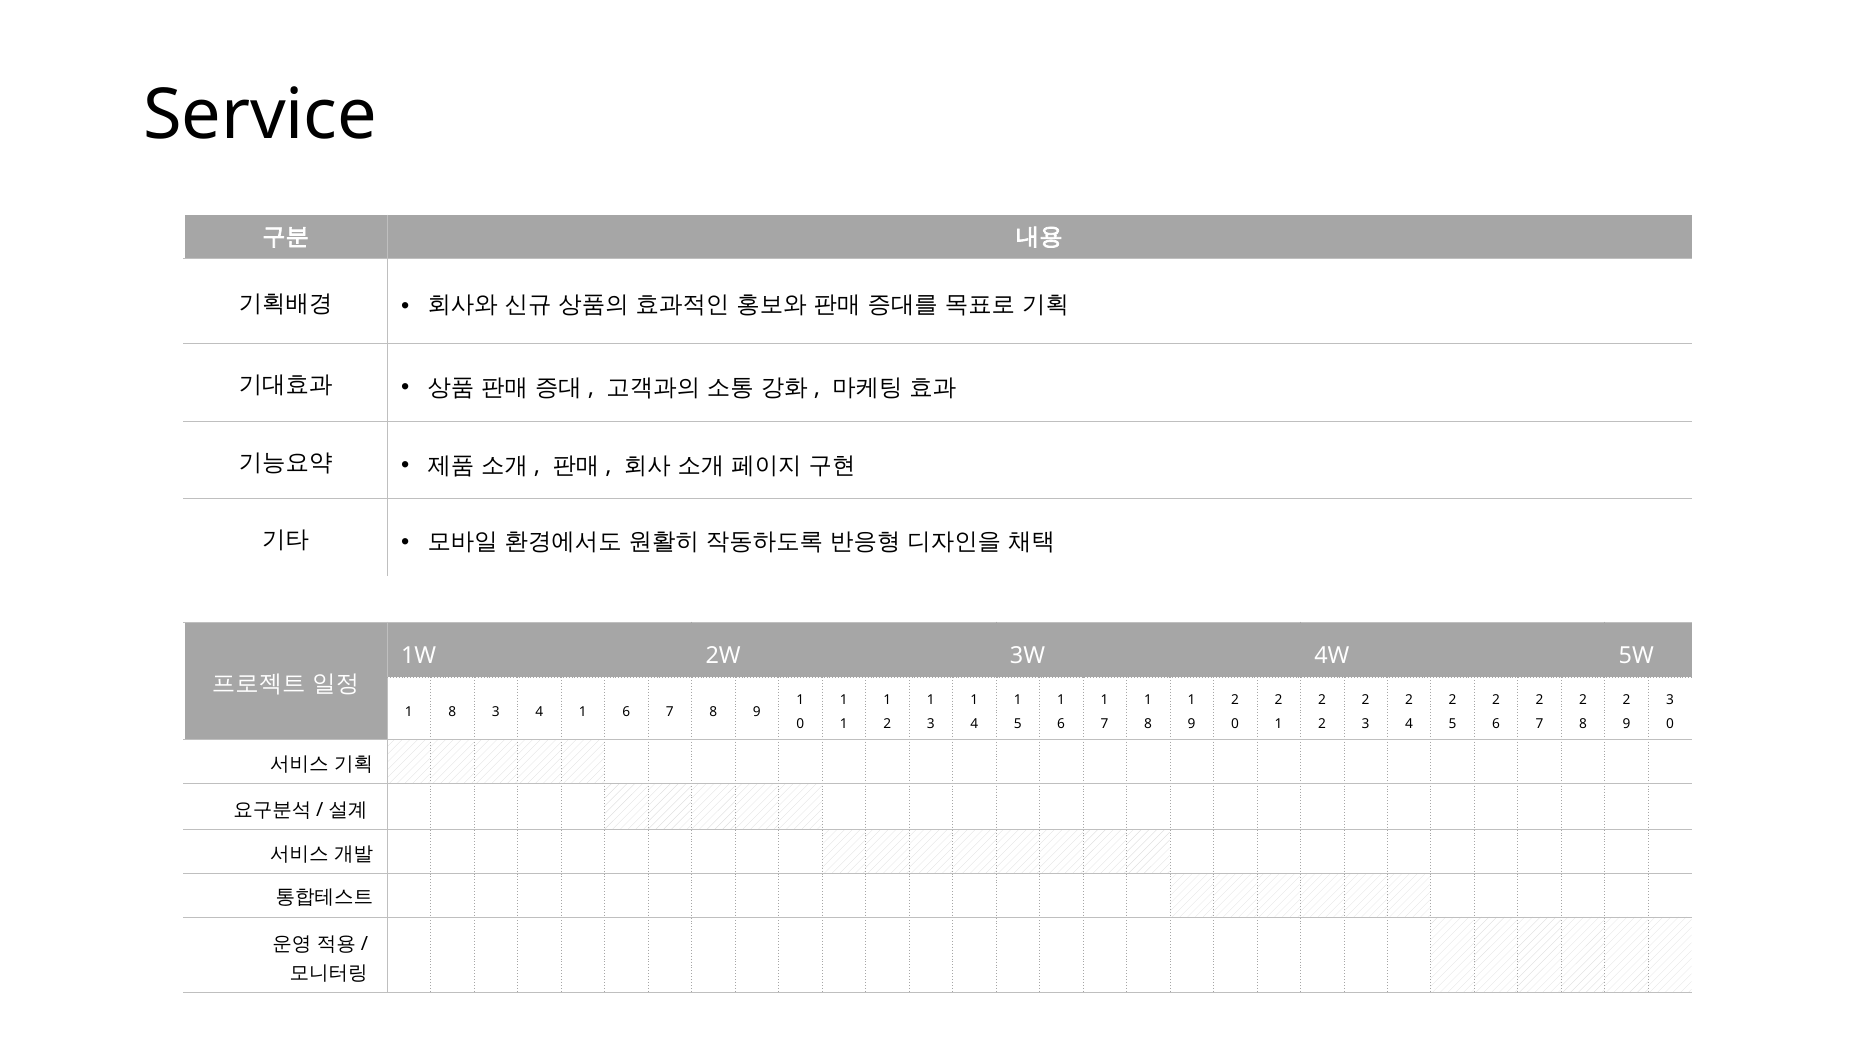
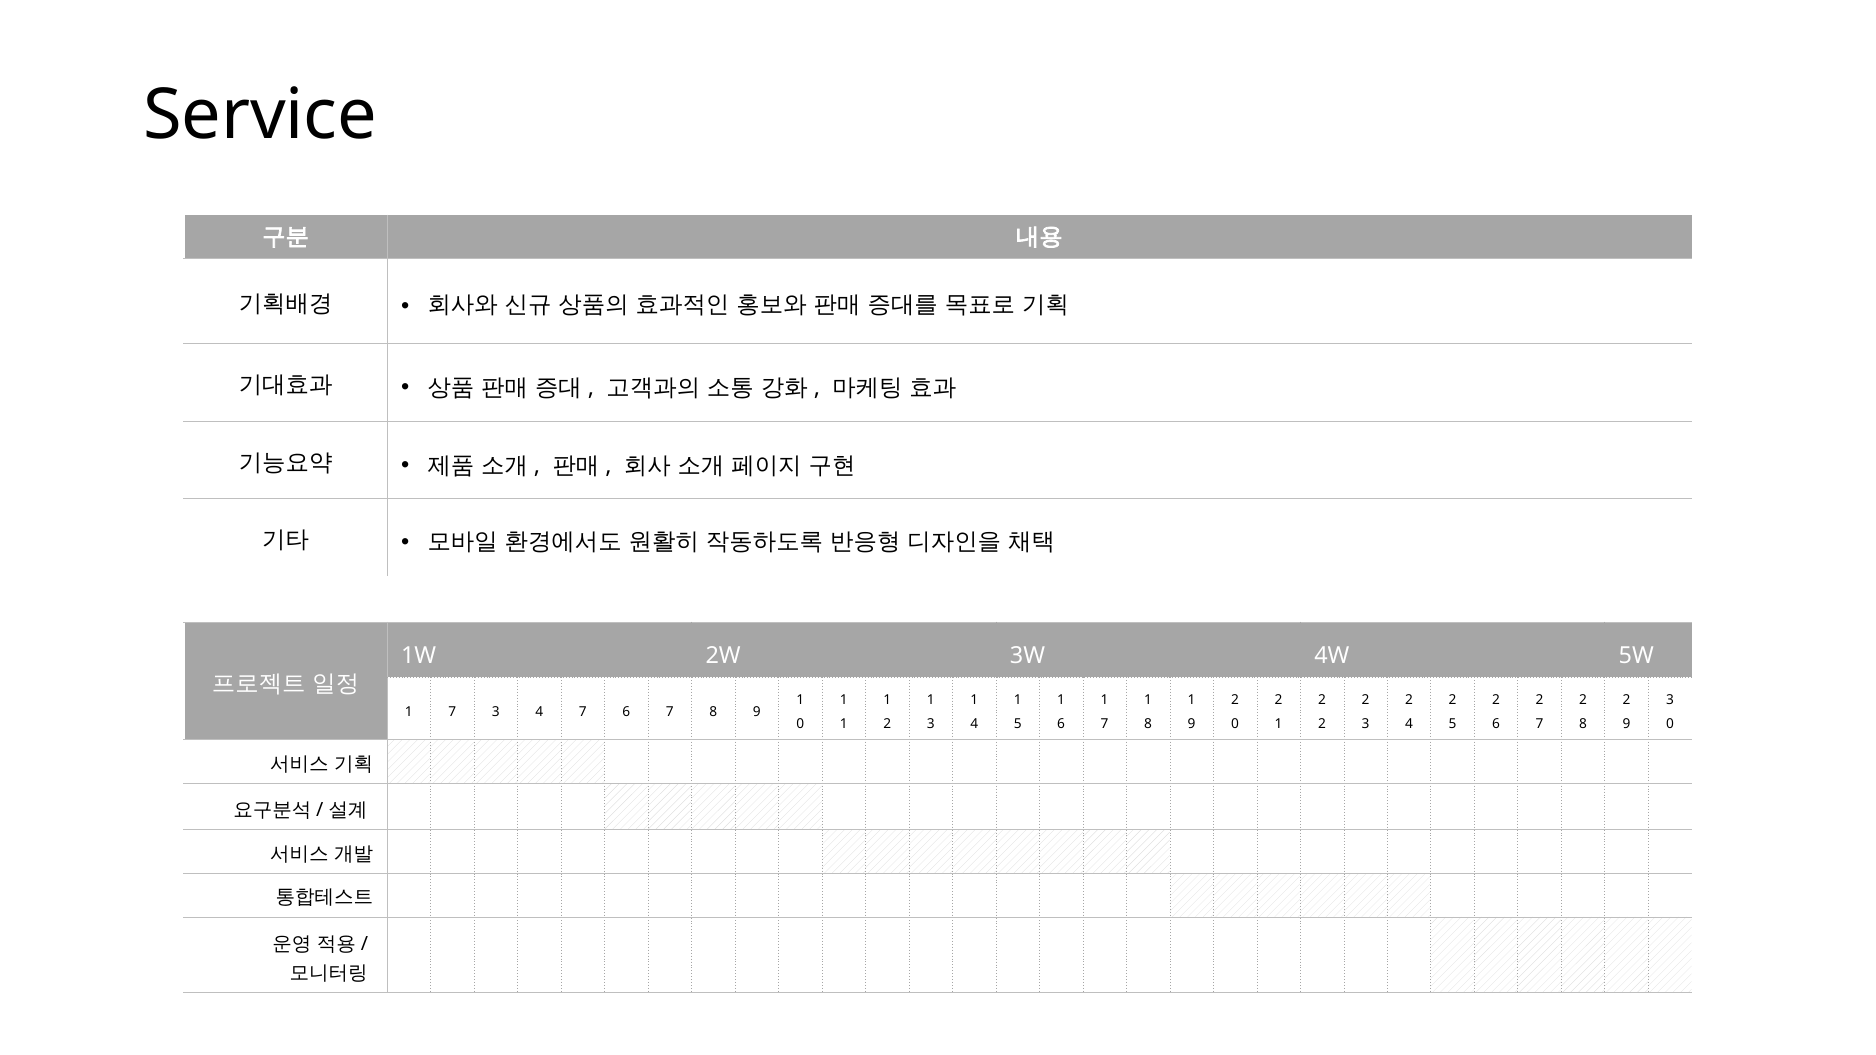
8 at (452, 712): 8 -> 7
3 4 1: 1 -> 7
